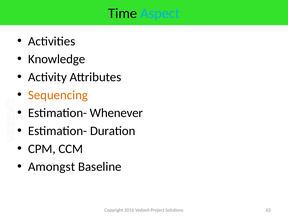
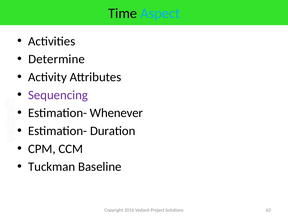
Knowledge: Knowledge -> Determine
Sequencing colour: orange -> purple
Amongst: Amongst -> Tuckman
